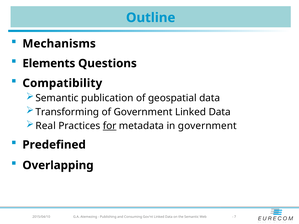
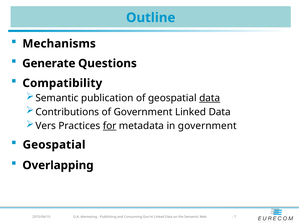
Elements: Elements -> Generate
data at (210, 98) underline: none -> present
Transforming: Transforming -> Contributions
Real: Real -> Vers
Predefined at (54, 145): Predefined -> Geospatial
